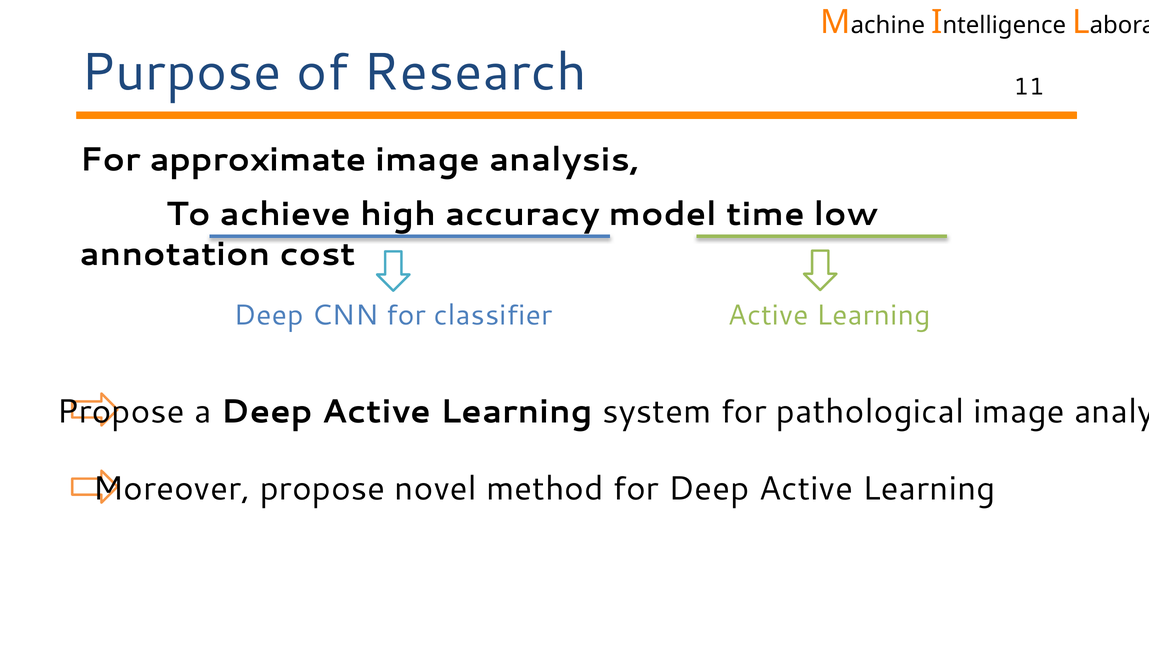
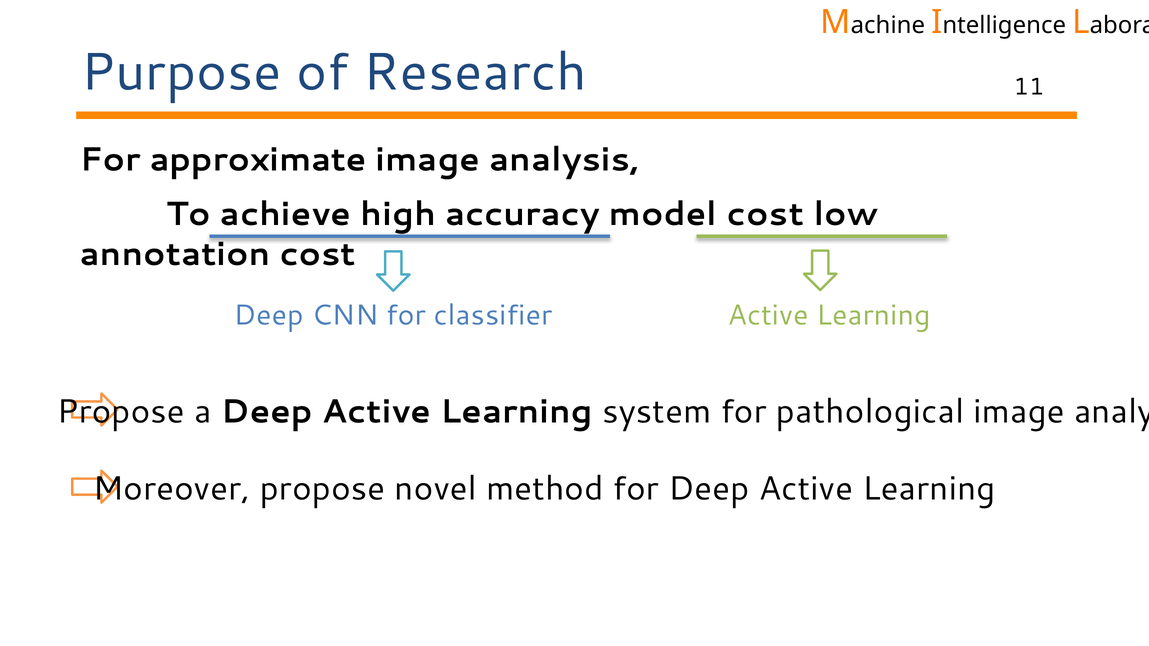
model time: time -> cost
